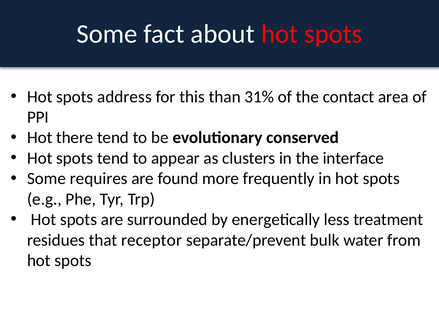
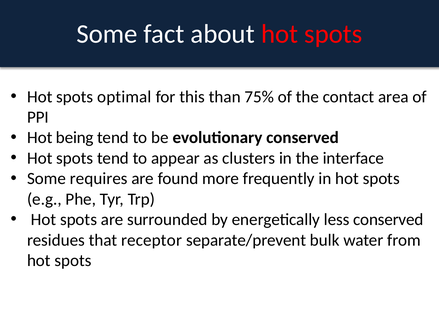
address: address -> optimal
31%: 31% -> 75%
there: there -> being
less treatment: treatment -> conserved
